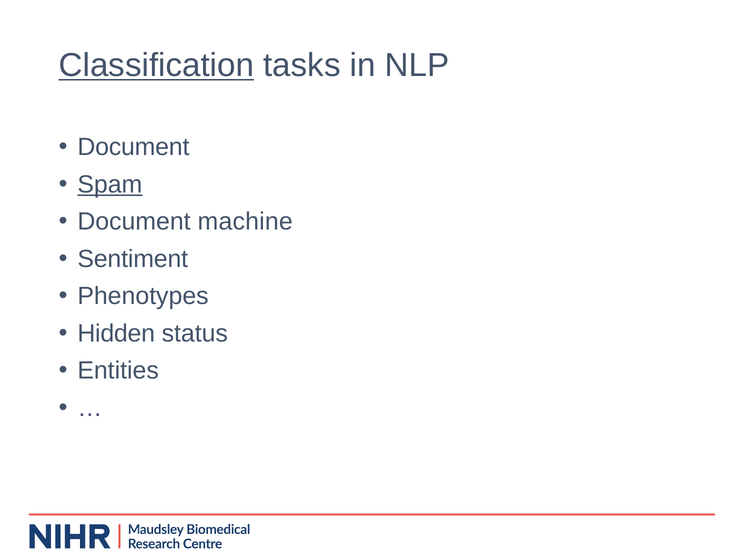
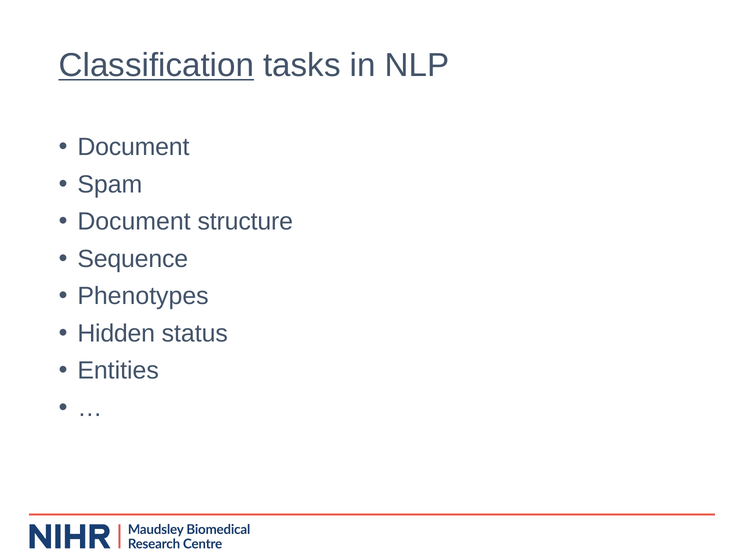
Spam underline: present -> none
machine: machine -> structure
Sentiment: Sentiment -> Sequence
